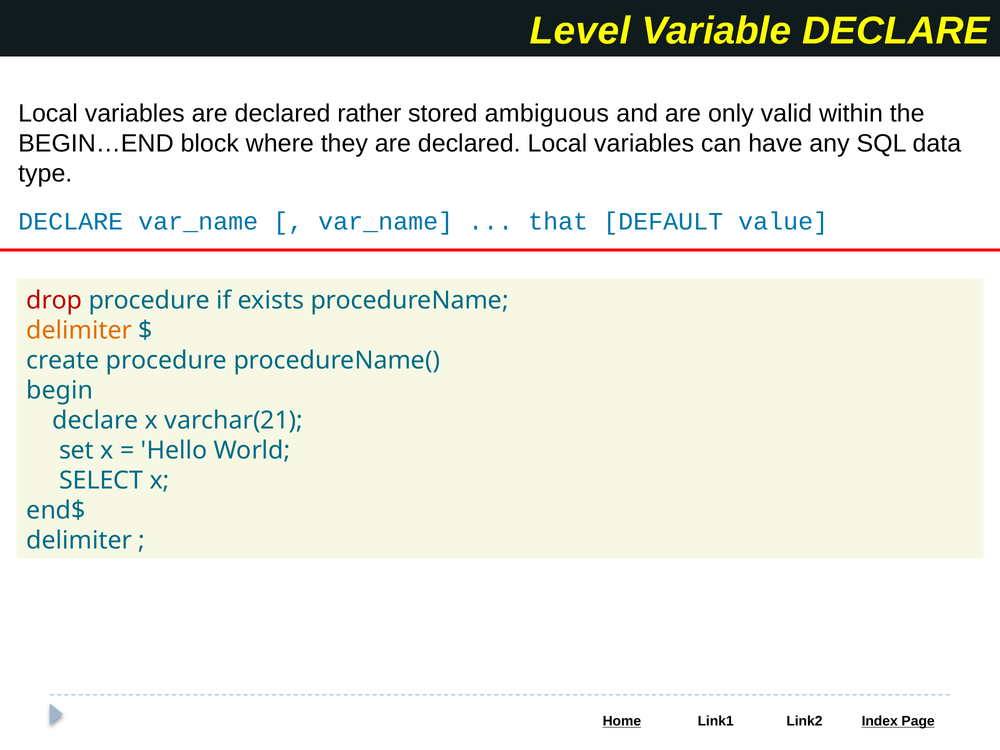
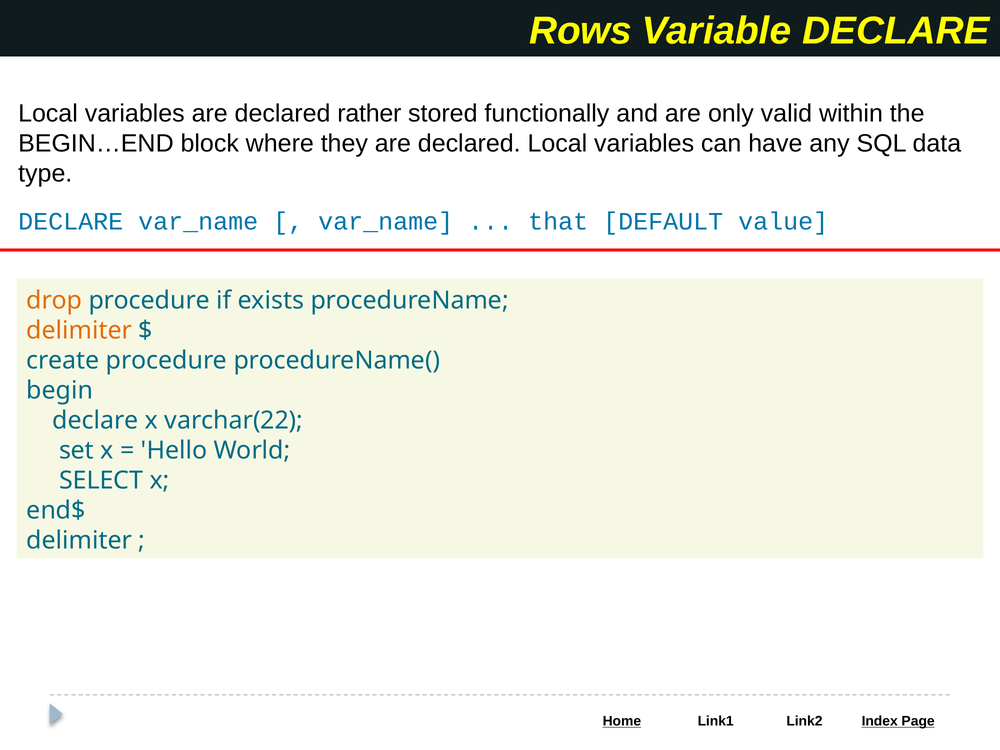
Level: Level -> Rows
ambiguous: ambiguous -> functionally
drop colour: red -> orange
varchar(21: varchar(21 -> varchar(22
